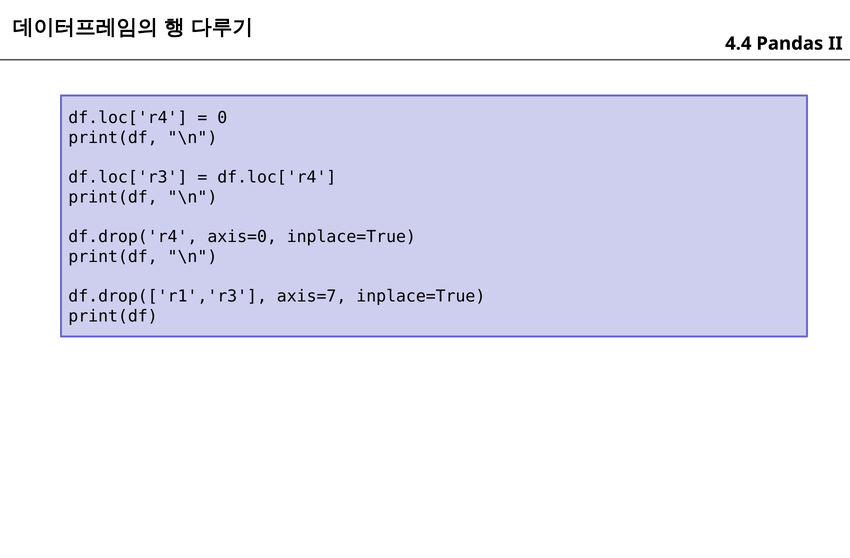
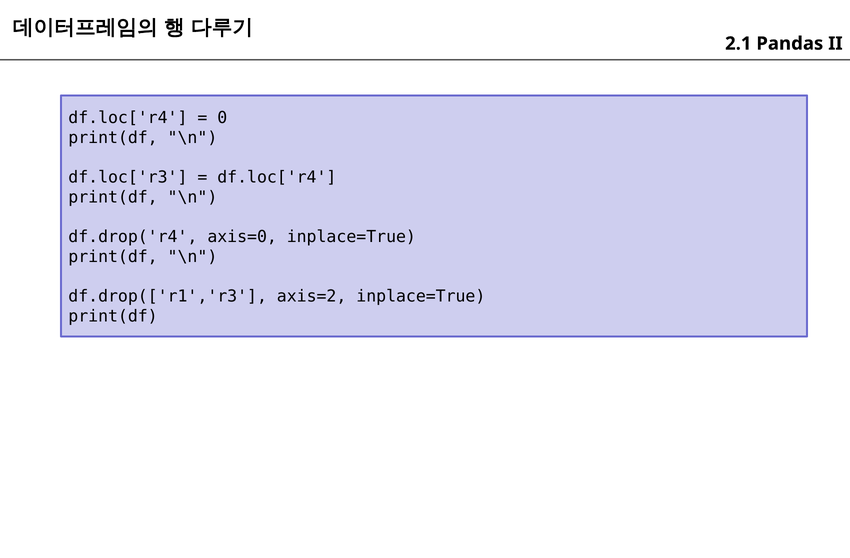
4.4: 4.4 -> 2.1
axis=7: axis=7 -> axis=2
